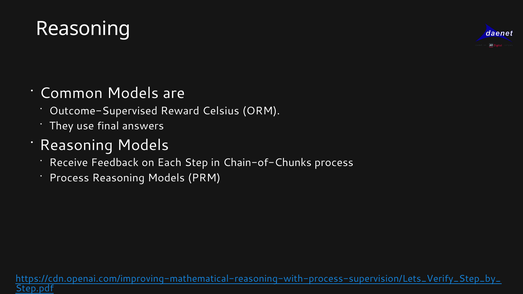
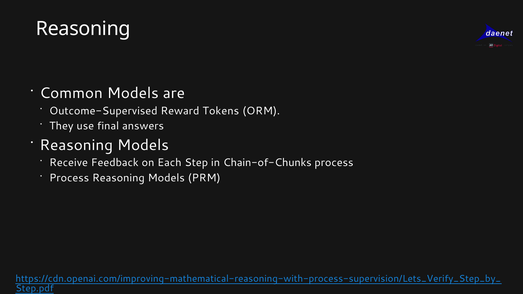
Celsius: Celsius -> Tokens
